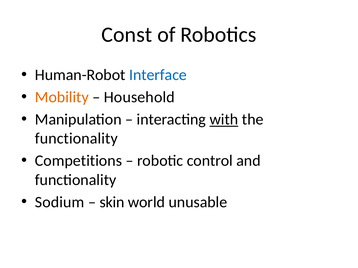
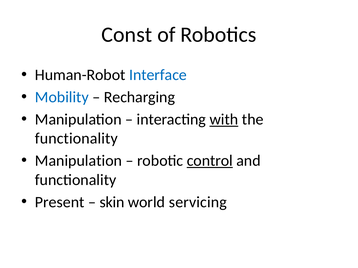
Mobility colour: orange -> blue
Household: Household -> Recharging
Competitions at (78, 161): Competitions -> Manipulation
control underline: none -> present
Sodium: Sodium -> Present
unusable: unusable -> servicing
